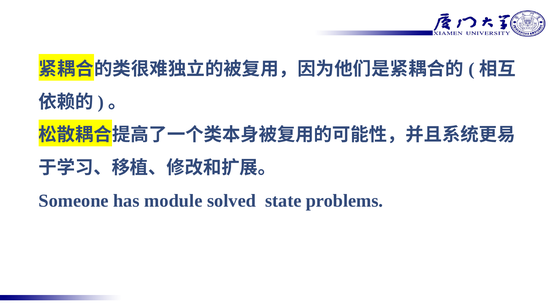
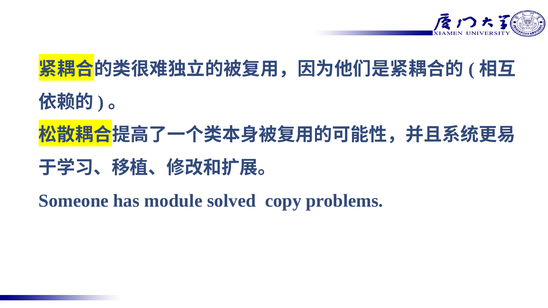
state: state -> copy
